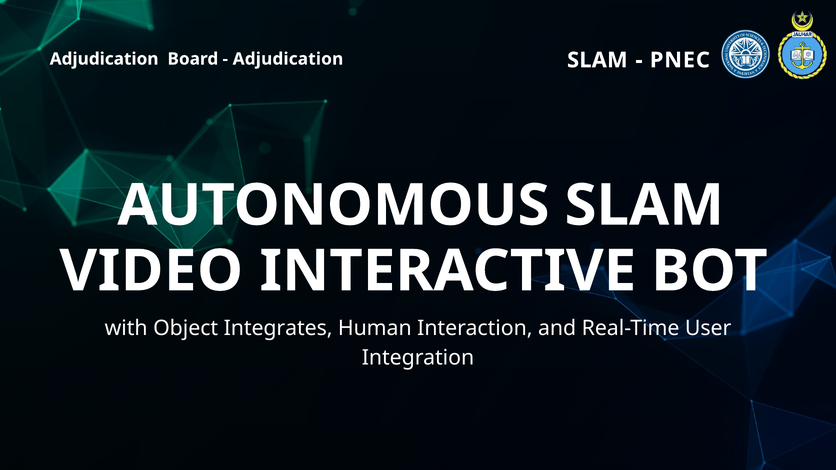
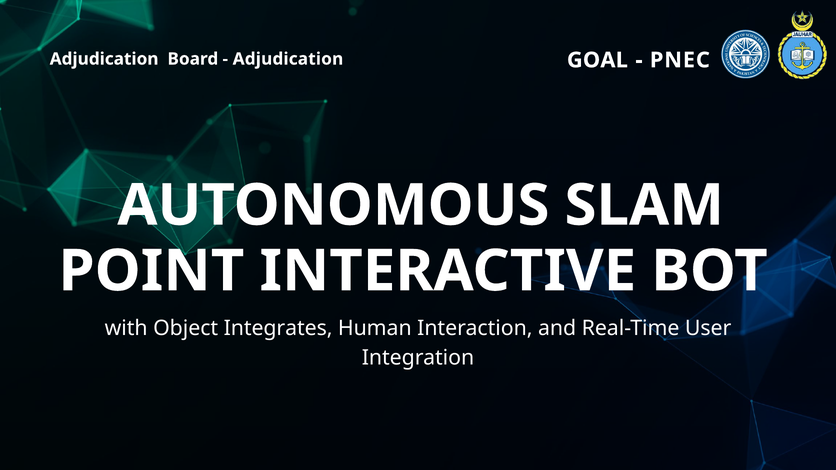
SLAM at (597, 60): SLAM -> GOAL
VIDEO: VIDEO -> POINT
